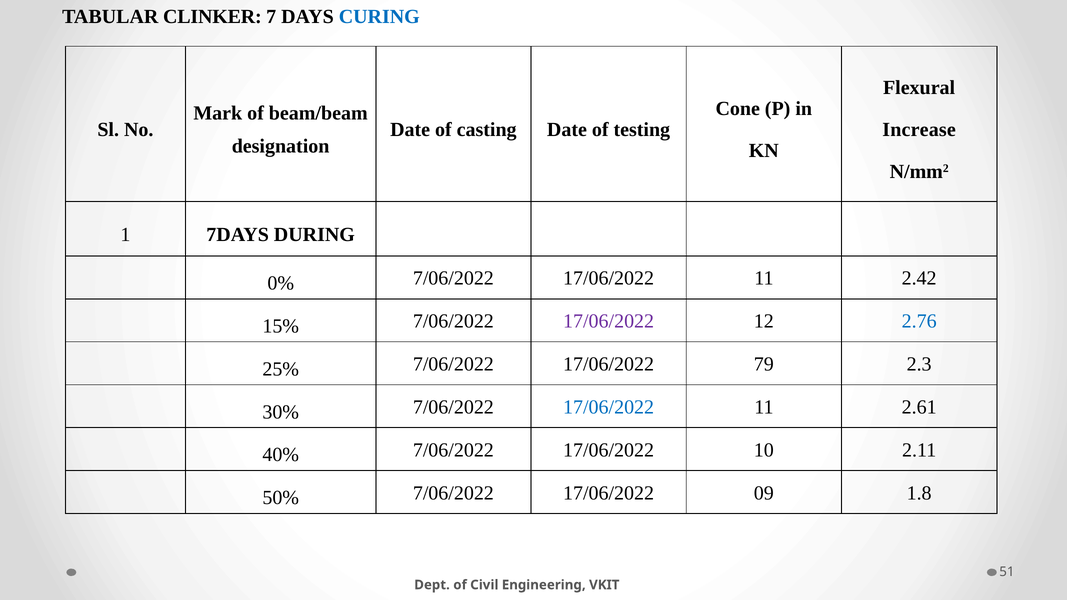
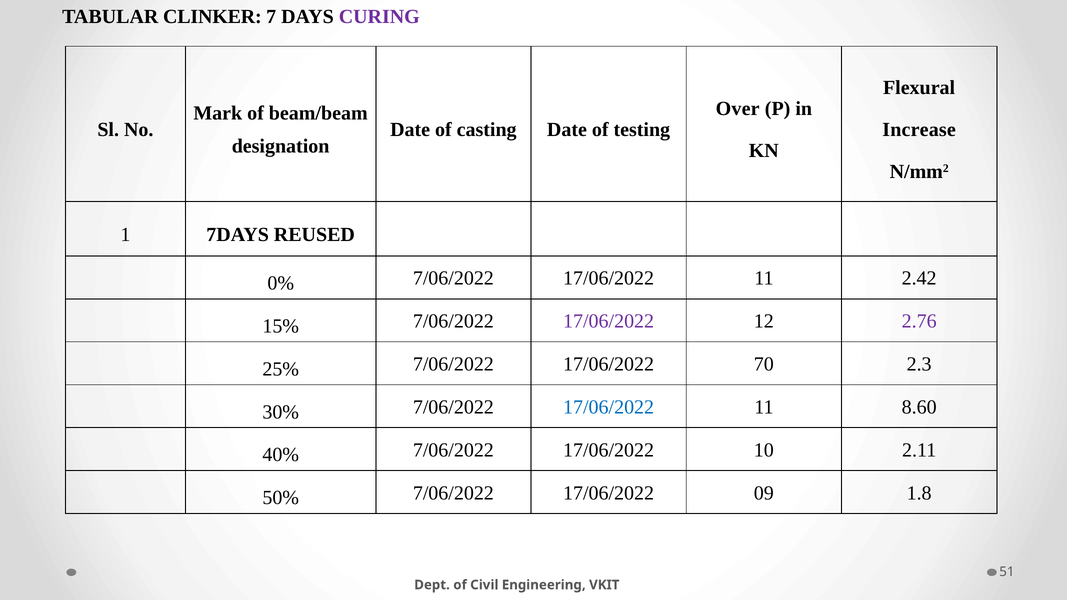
CURING colour: blue -> purple
Cone: Cone -> Over
DURING: DURING -> REUSED
2.76 colour: blue -> purple
79: 79 -> 70
2.61: 2.61 -> 8.60
